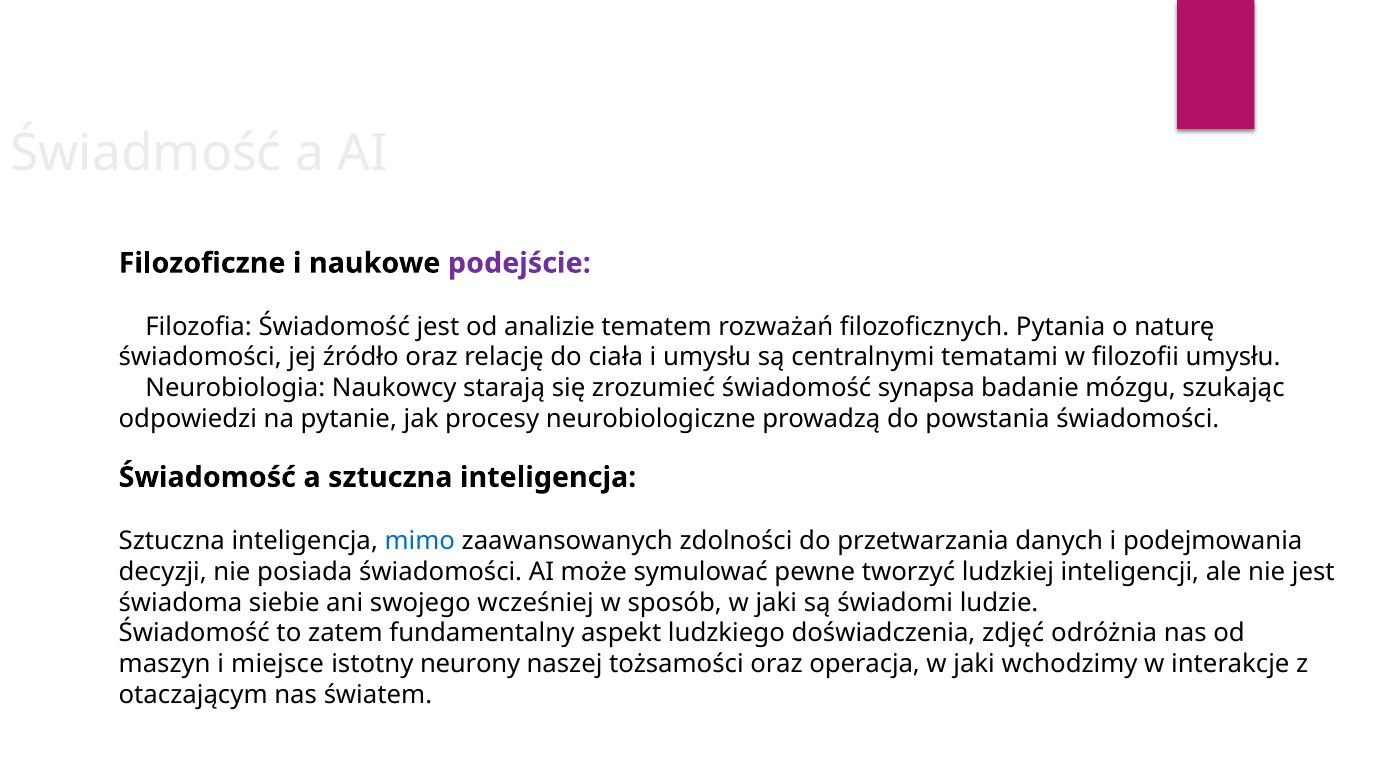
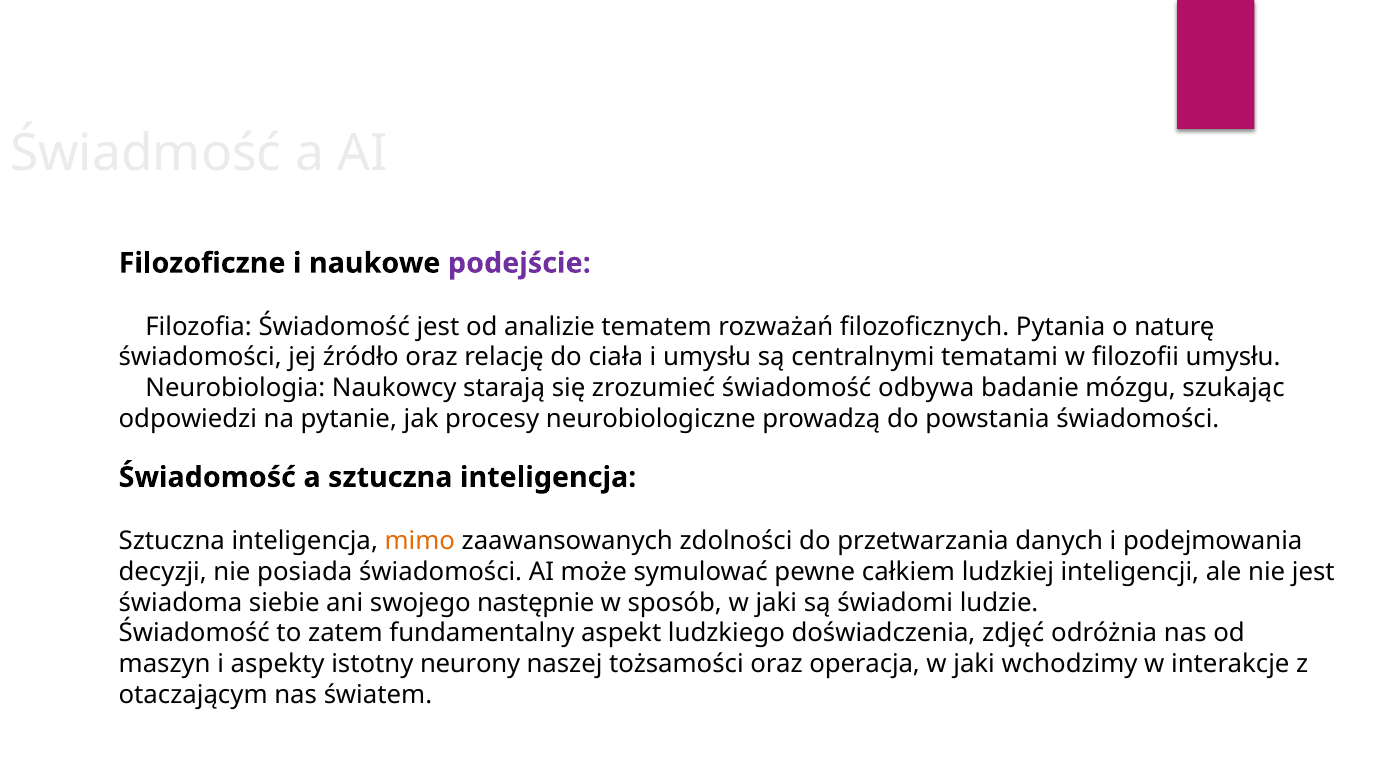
synapsa: synapsa -> odbywa
mimo colour: blue -> orange
tworzyć: tworzyć -> całkiem
wcześniej: wcześniej -> następnie
miejsce: miejsce -> aspekty
